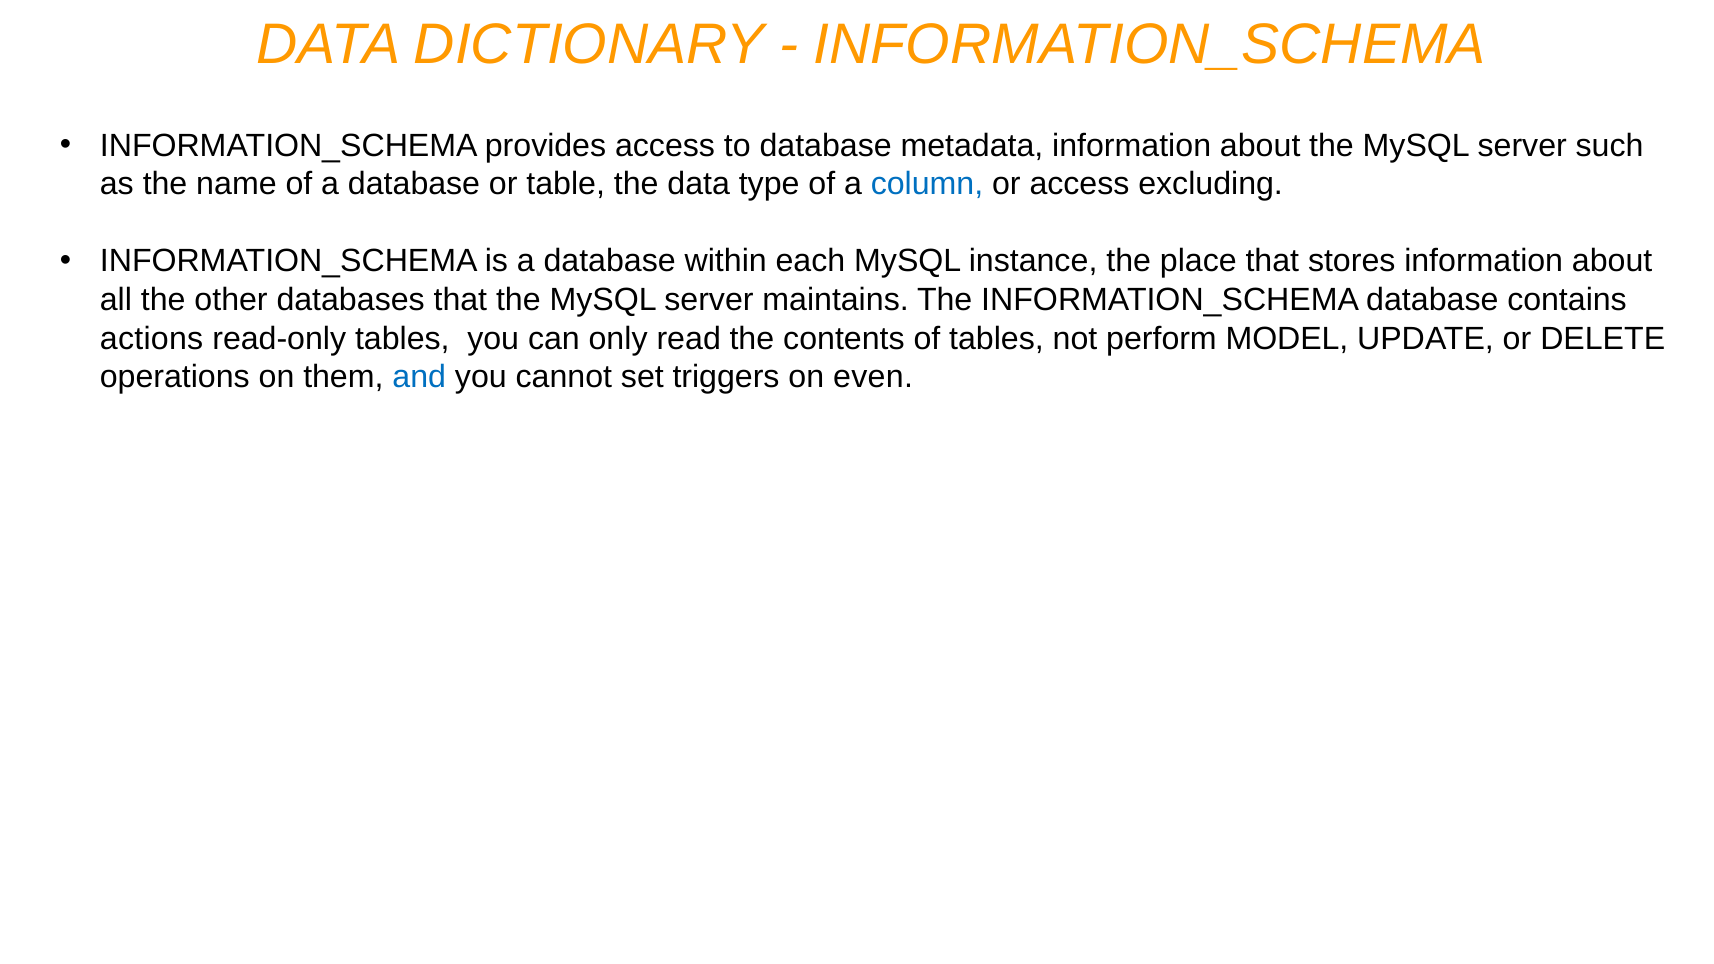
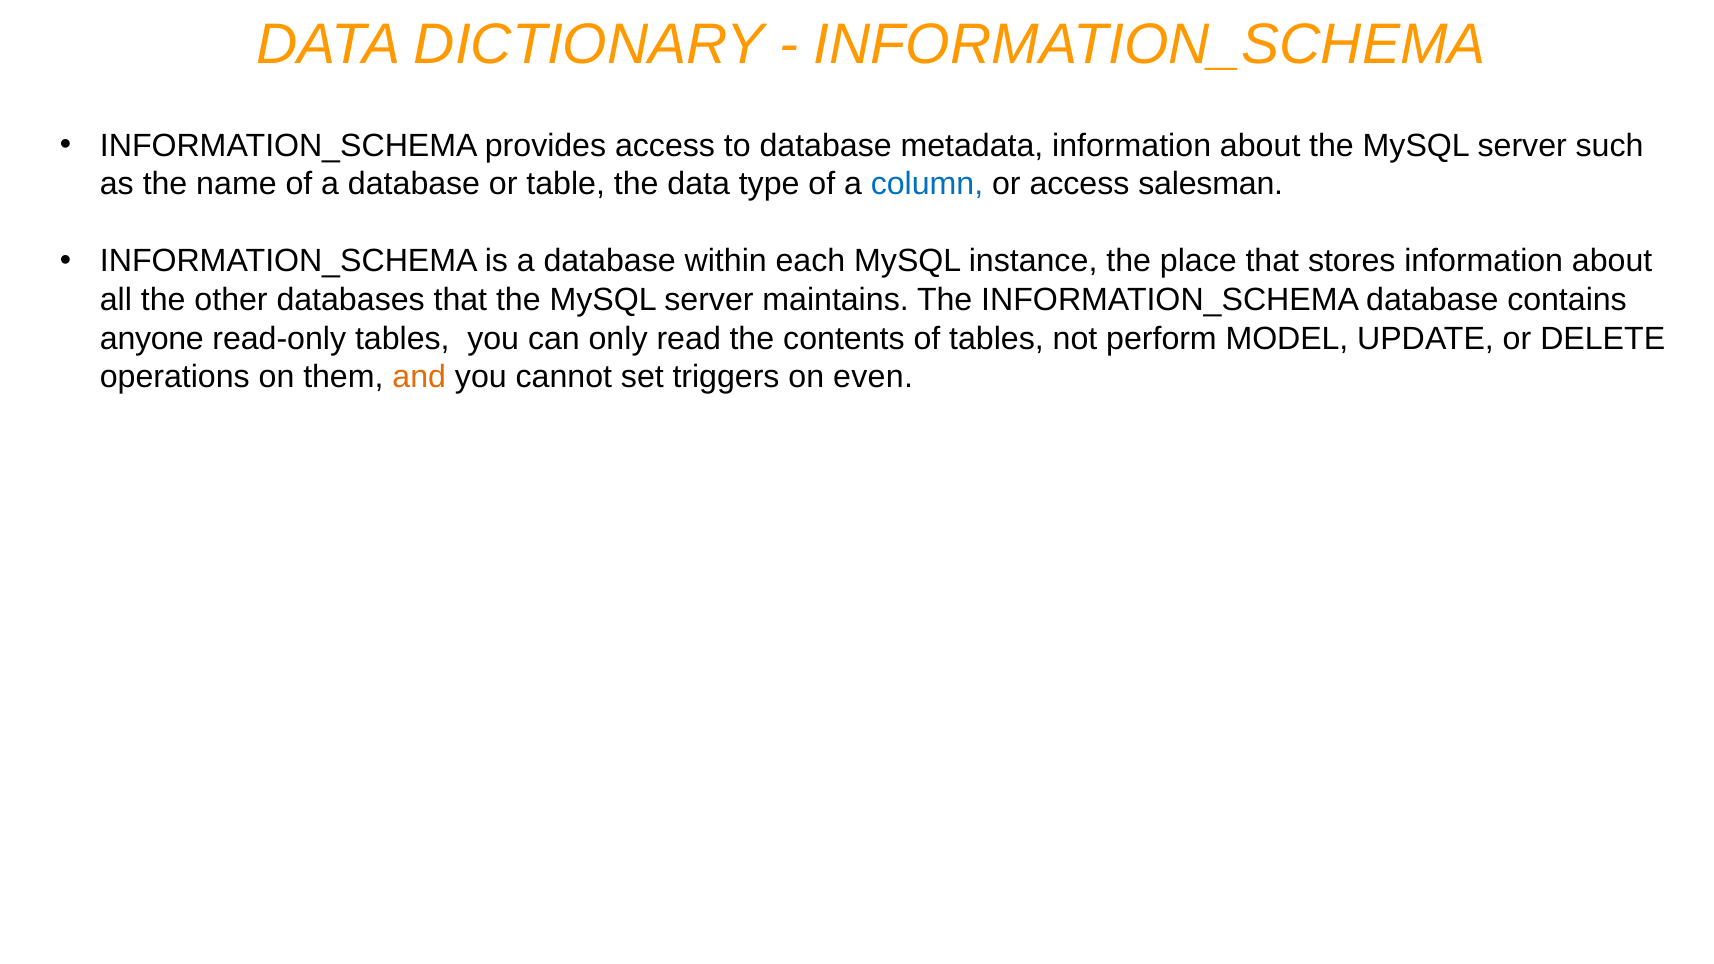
excluding: excluding -> salesman
actions: actions -> anyone
and colour: blue -> orange
